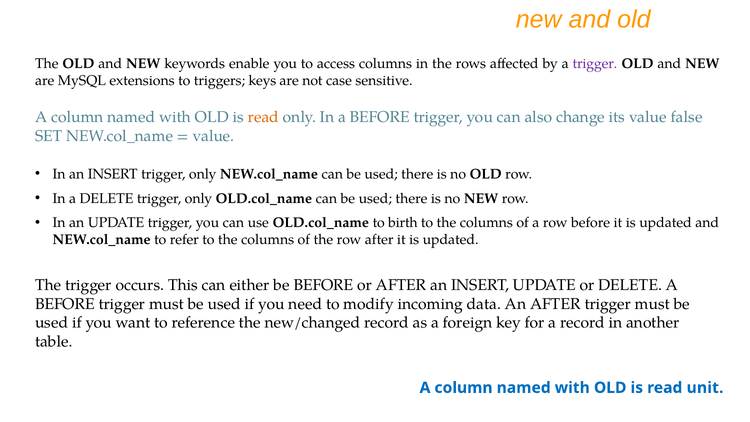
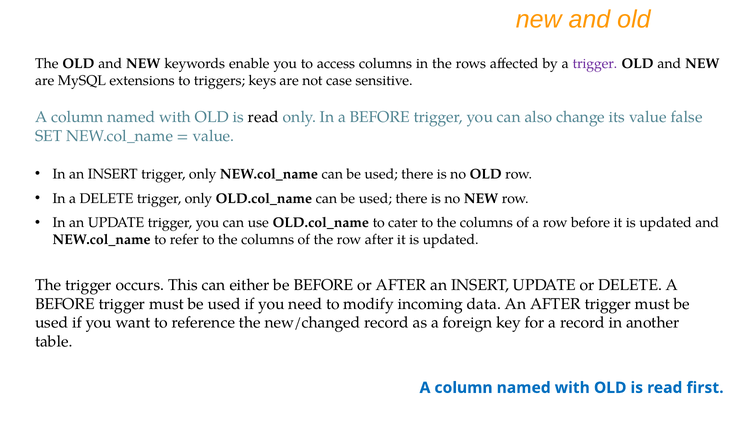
read at (263, 117) colour: orange -> black
birth: birth -> cater
unit: unit -> first
